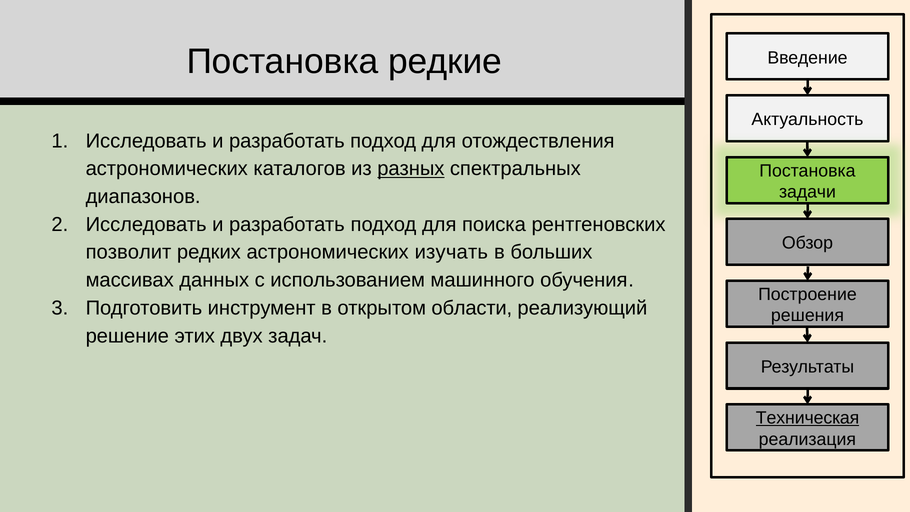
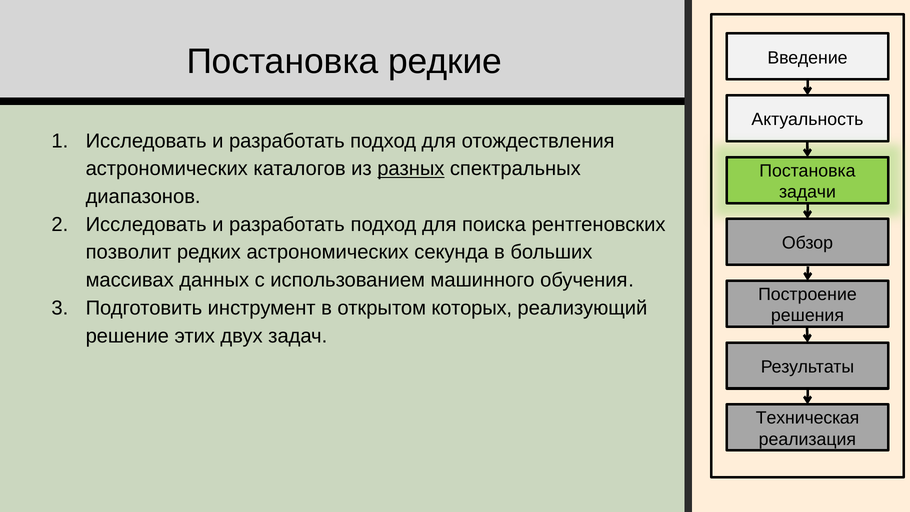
изучать: изучать -> секунда
области: области -> которых
Техническая underline: present -> none
